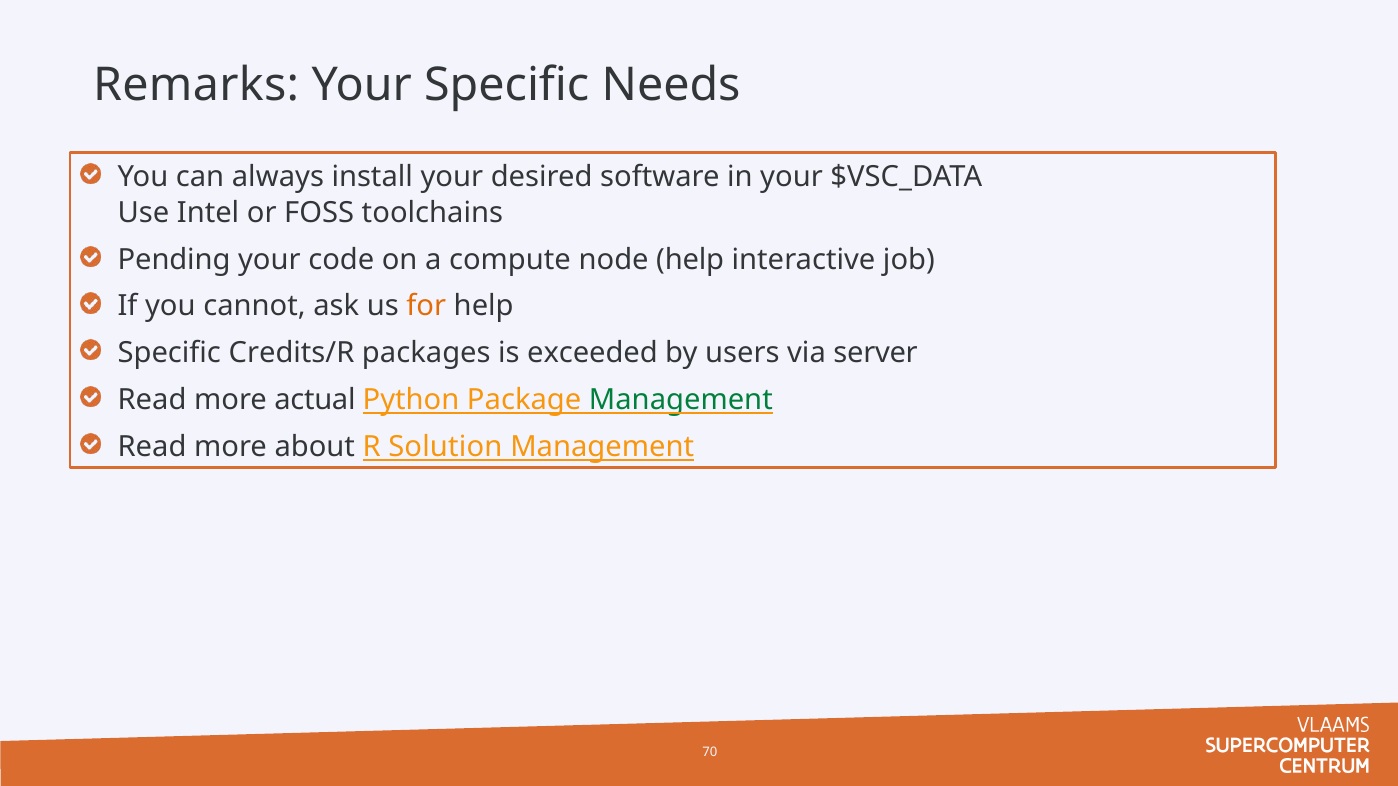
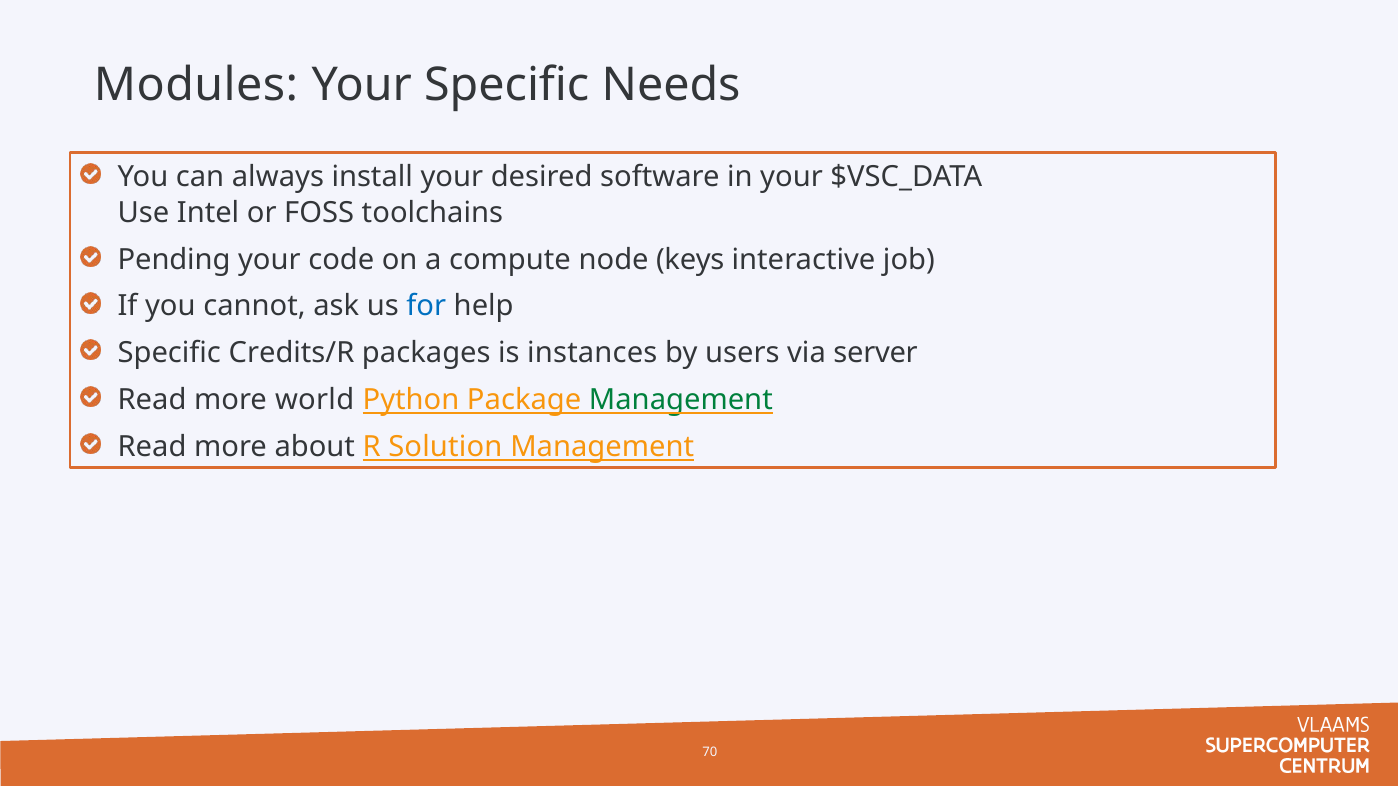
Remarks: Remarks -> Modules
node help: help -> keys
for colour: orange -> blue
exceeded: exceeded -> instances
actual: actual -> world
